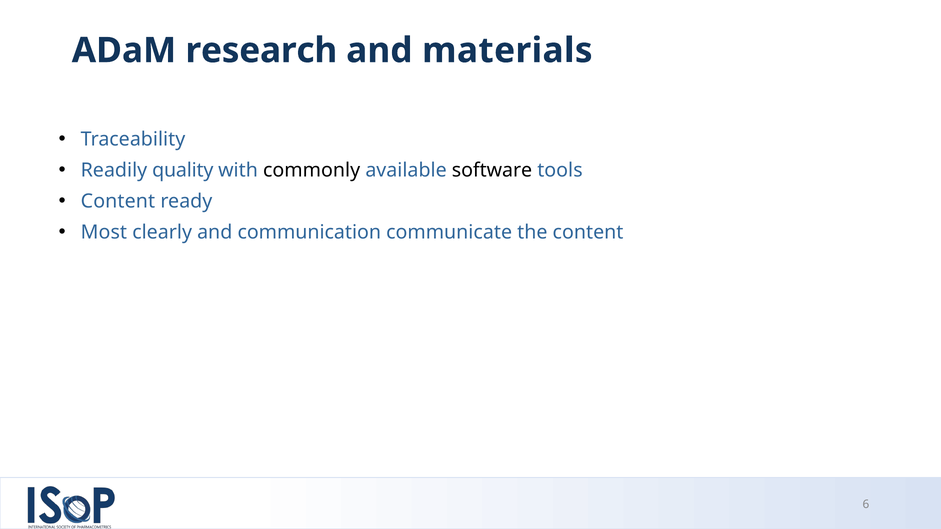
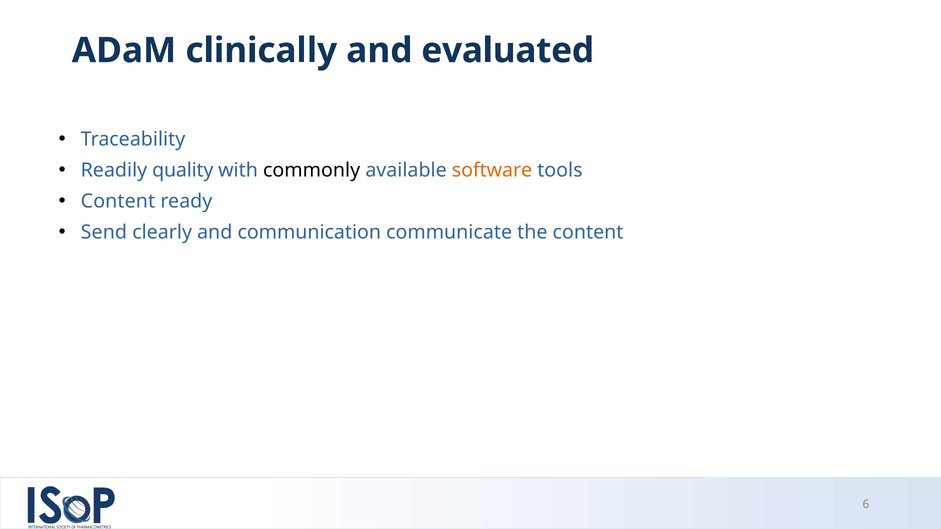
research: research -> clinically
materials: materials -> evaluated
software colour: black -> orange
Most: Most -> Send
